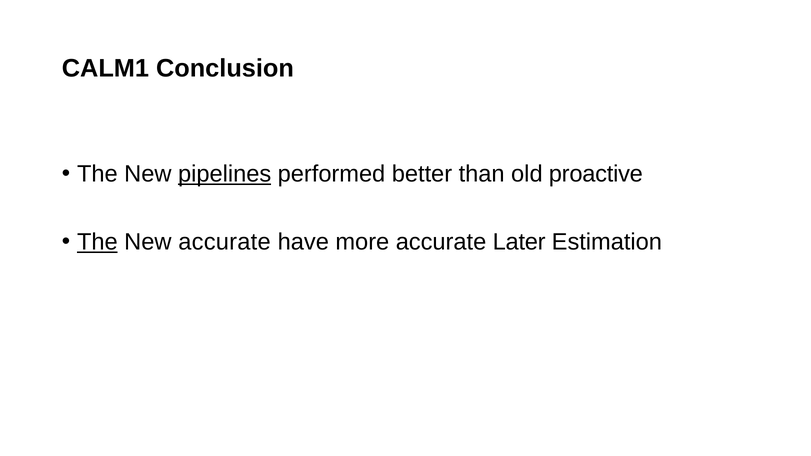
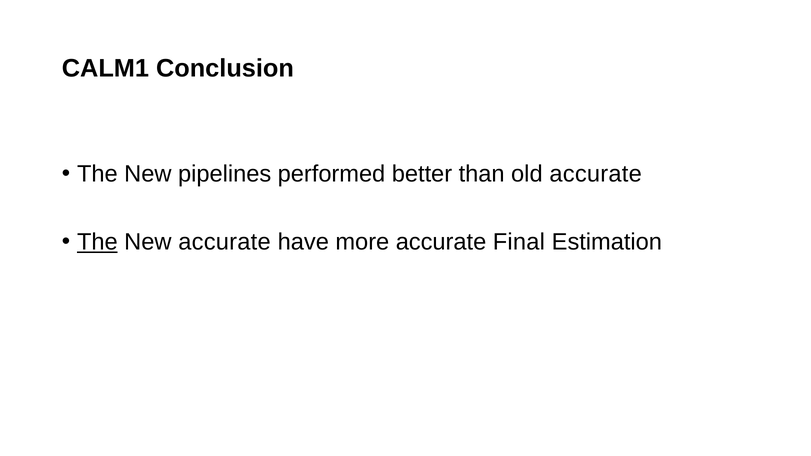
pipelines underline: present -> none
old proactive: proactive -> accurate
Later: Later -> Final
